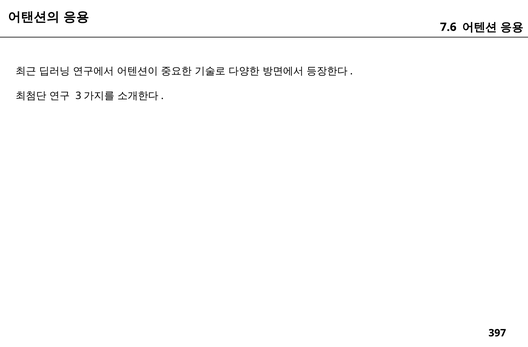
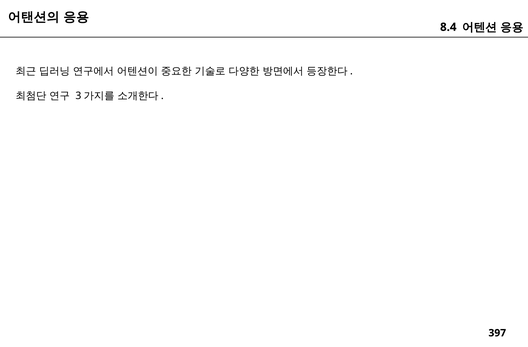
7.6: 7.6 -> 8.4
